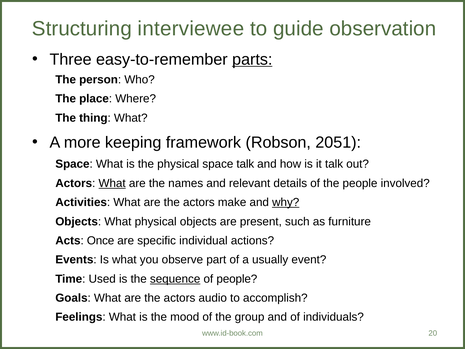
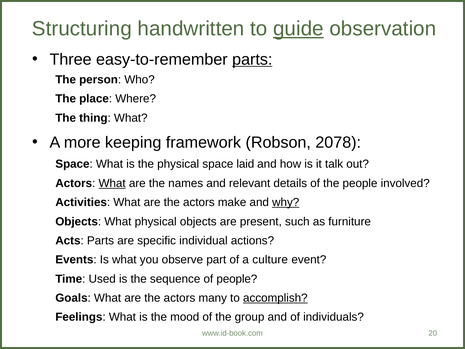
interviewee: interviewee -> handwritten
guide underline: none -> present
2051: 2051 -> 2078
space talk: talk -> laid
Acts Once: Once -> Parts
usually: usually -> culture
sequence underline: present -> none
audio: audio -> many
accomplish underline: none -> present
